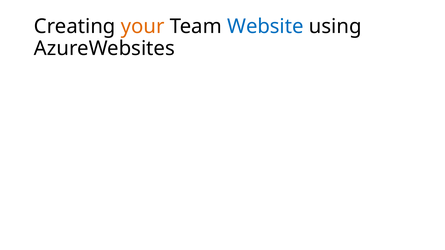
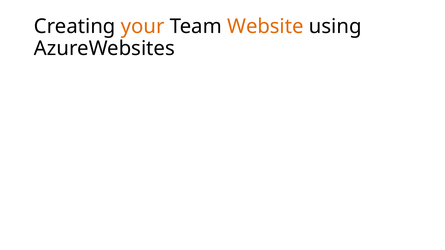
Website colour: blue -> orange
